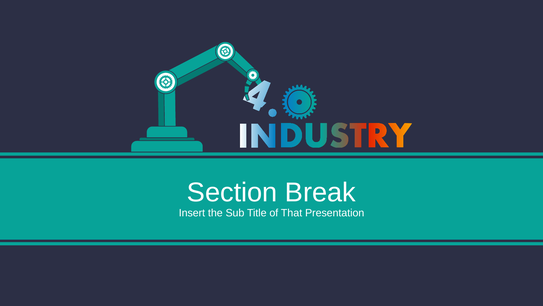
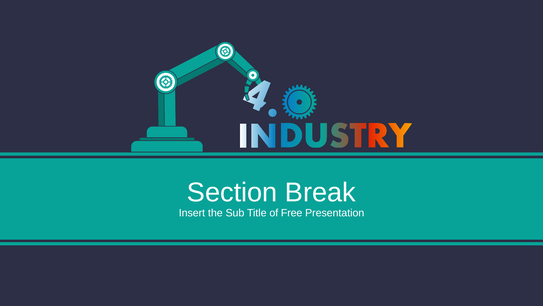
That: That -> Free
